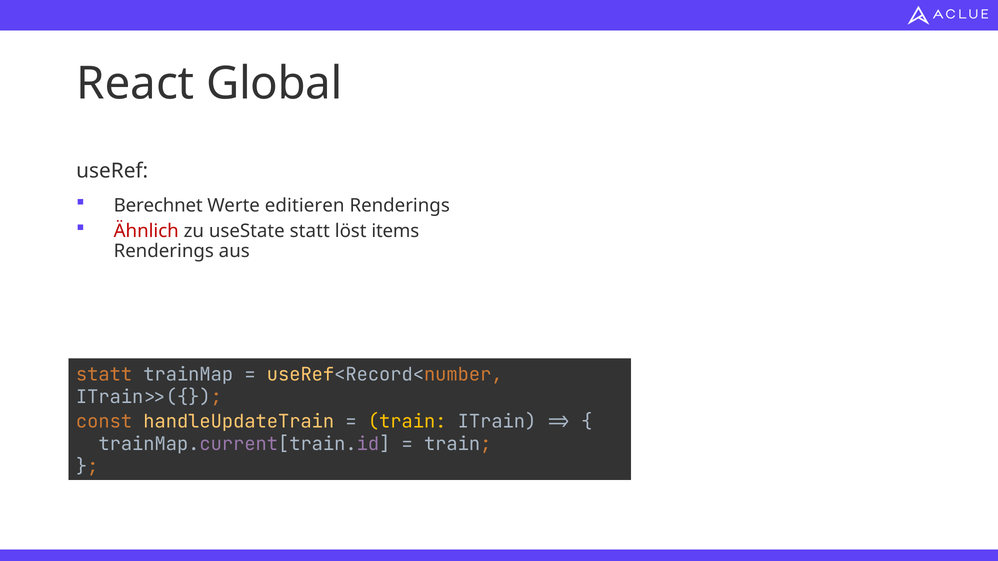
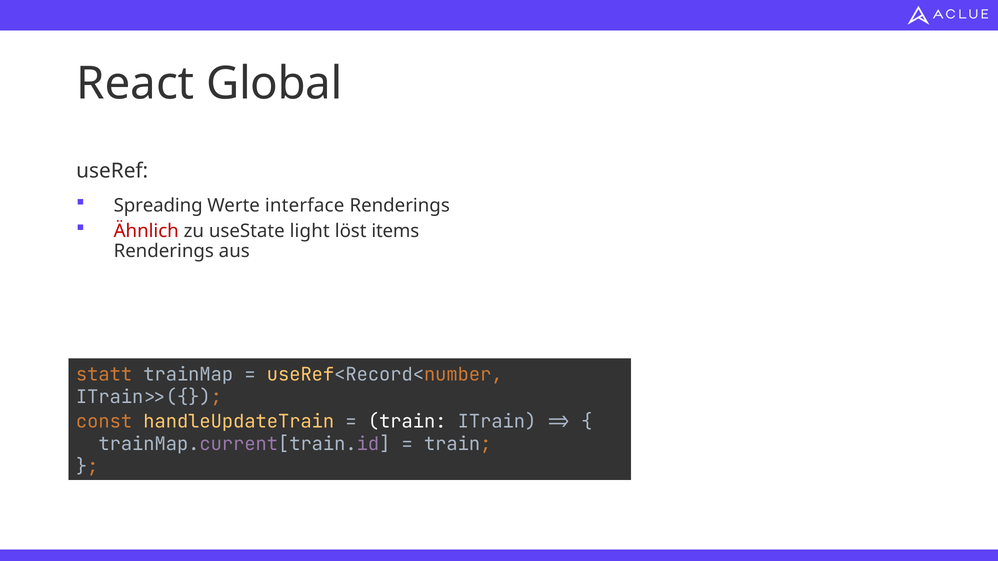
Berechnet: Berechnet -> Spreading
editieren: editieren -> interface
useState statt: statt -> light
train at (407, 422) colour: yellow -> white
